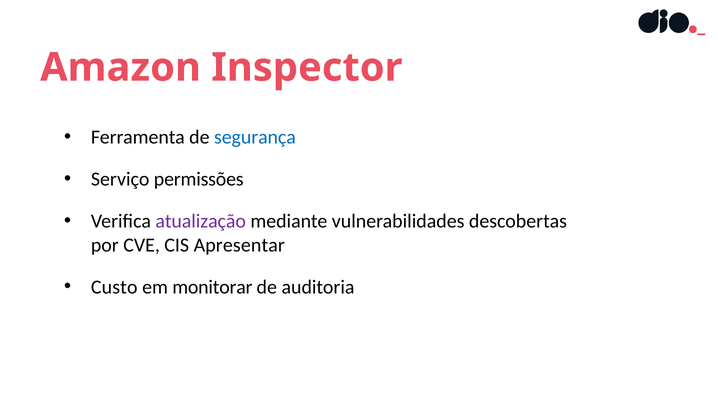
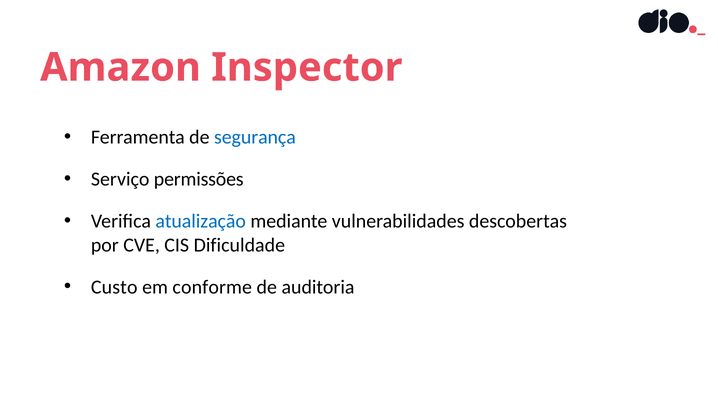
atualização colour: purple -> blue
Apresentar: Apresentar -> Dificuldade
monitorar: monitorar -> conforme
